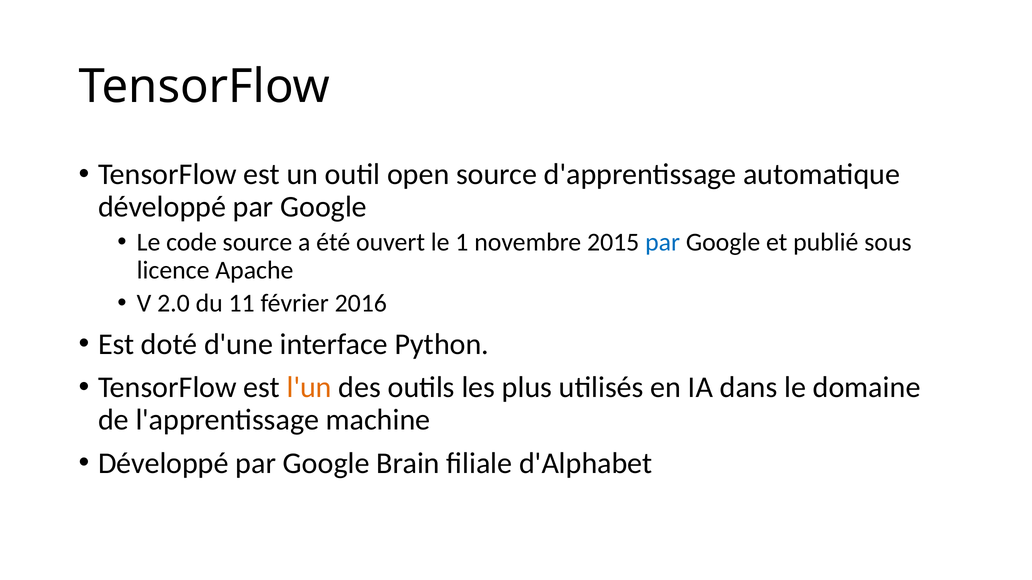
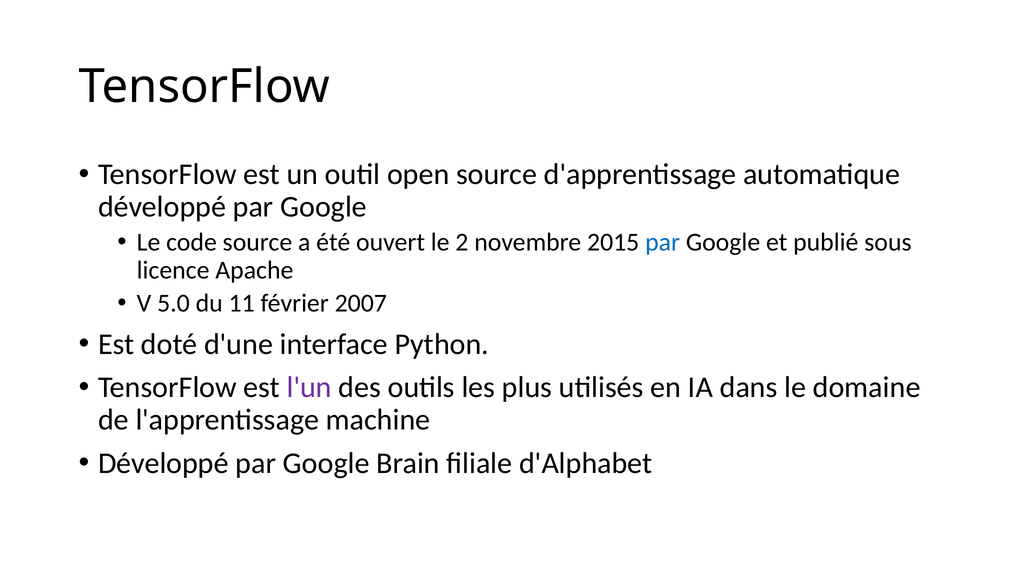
1: 1 -> 2
2.0: 2.0 -> 5.0
2016: 2016 -> 2007
l'un colour: orange -> purple
